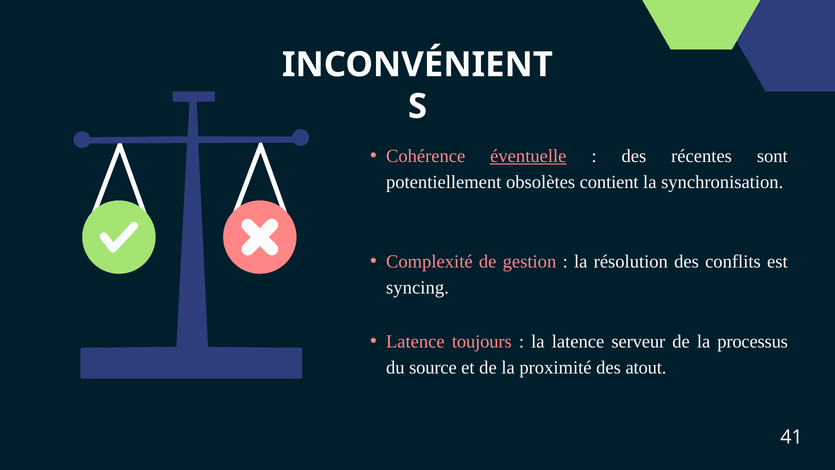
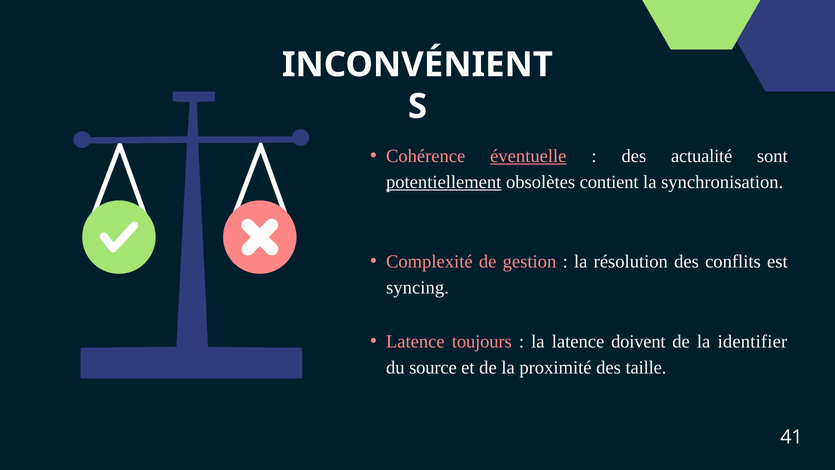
récentes: récentes -> actualité
potentiellement underline: none -> present
serveur: serveur -> doivent
processus: processus -> identifier
atout: atout -> taille
